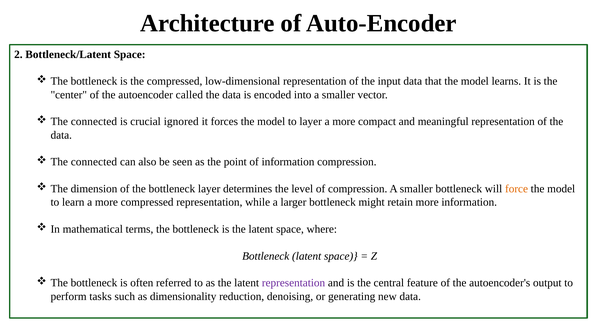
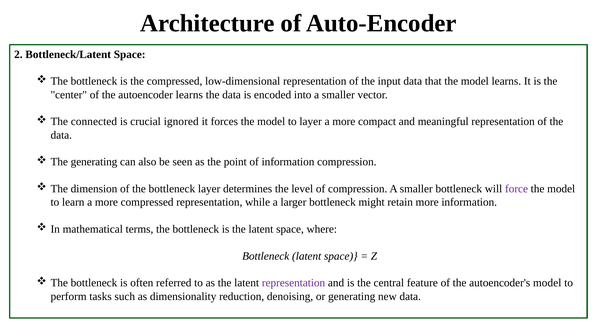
autoencoder called: called -> learns
connected at (94, 162): connected -> generating
force colour: orange -> purple
autoencoder's output: output -> model
